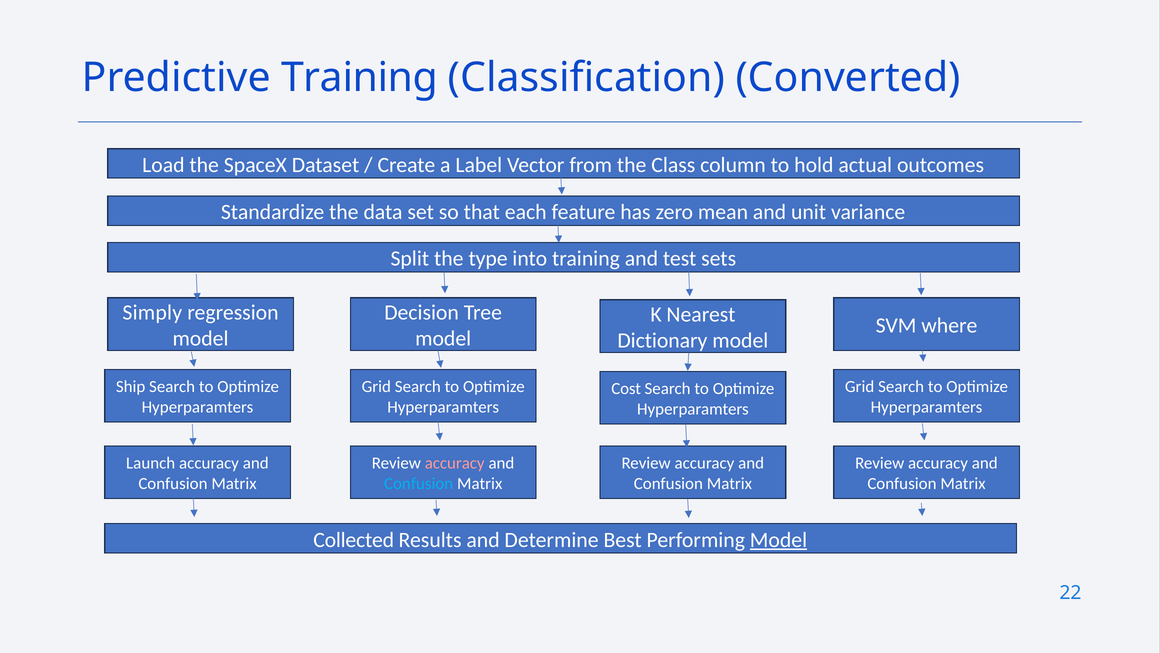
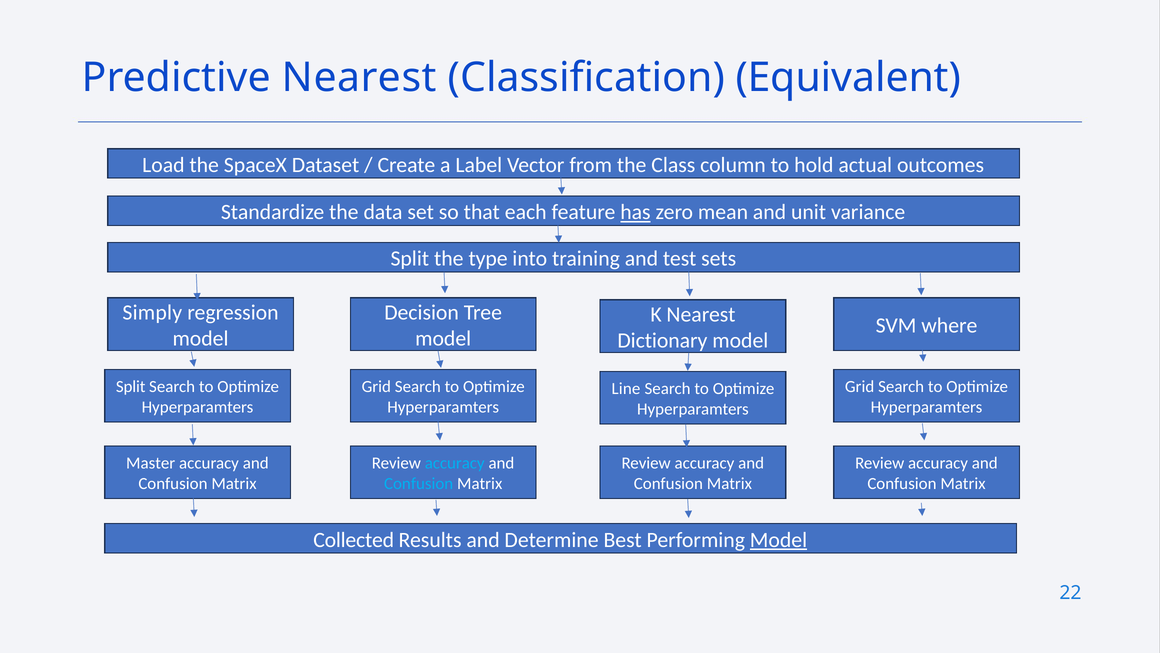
Predictive Training: Training -> Nearest
Converted: Converted -> Equivalent
has underline: none -> present
Ship at (131, 386): Ship -> Split
Cost: Cost -> Line
Launch: Launch -> Master
accuracy at (455, 463) colour: pink -> light blue
